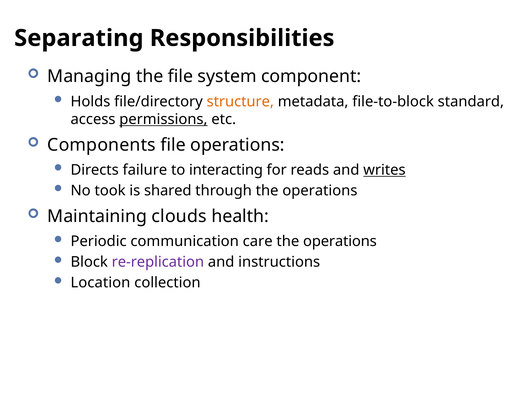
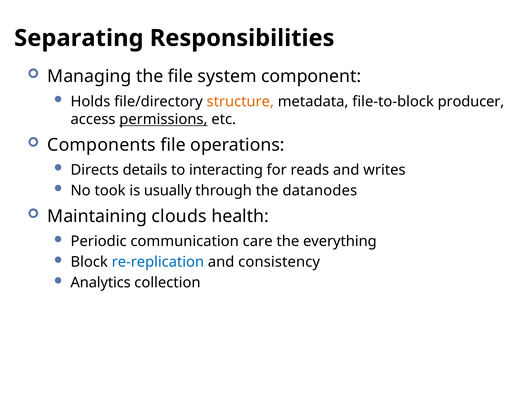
standard: standard -> producer
failure: failure -> details
writes underline: present -> none
shared: shared -> usually
through the operations: operations -> datanodes
operations at (340, 242): operations -> everything
re-replication colour: purple -> blue
instructions: instructions -> consistency
Location: Location -> Analytics
